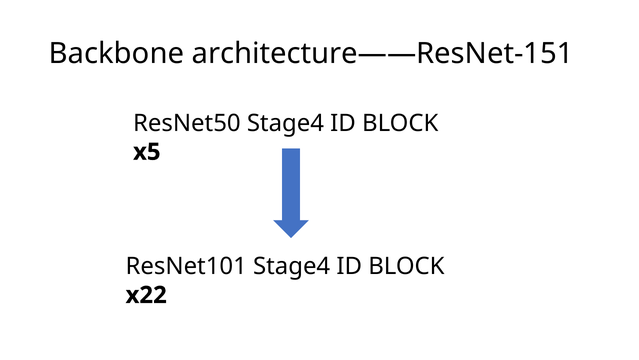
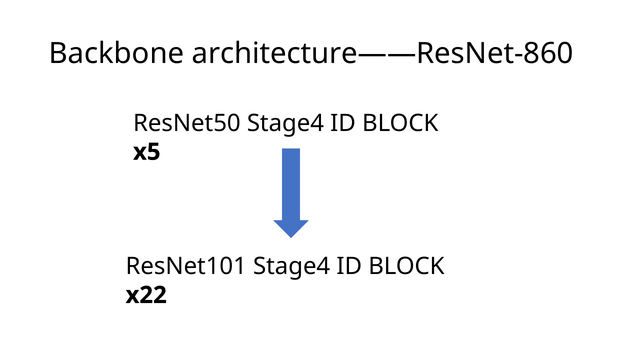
architecture——ResNet-151: architecture——ResNet-151 -> architecture——ResNet-860
